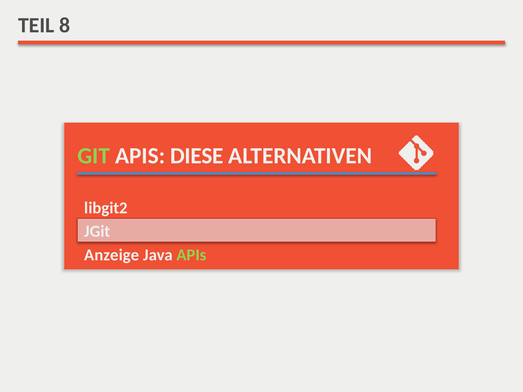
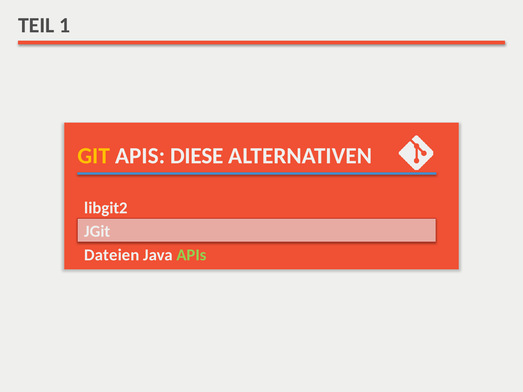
8: 8 -> 1
GIT colour: light green -> yellow
Anzeige: Anzeige -> Dateien
